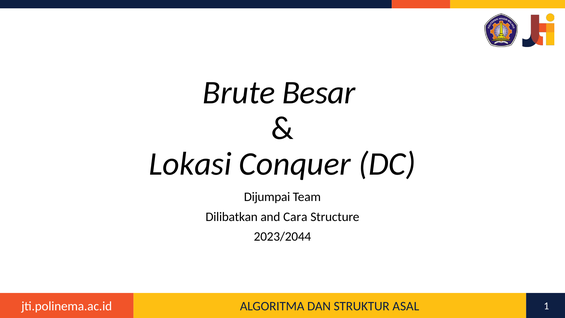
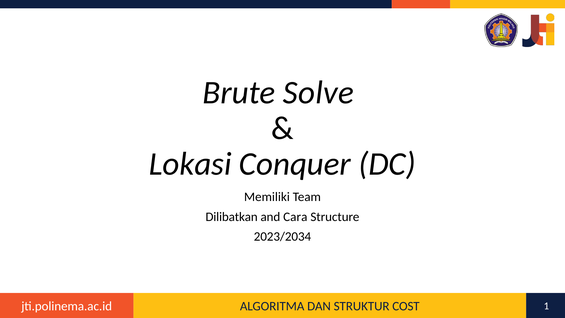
Besar: Besar -> Solve
Dijumpai: Dijumpai -> Memiliki
2023/2044: 2023/2044 -> 2023/2034
ASAL: ASAL -> COST
